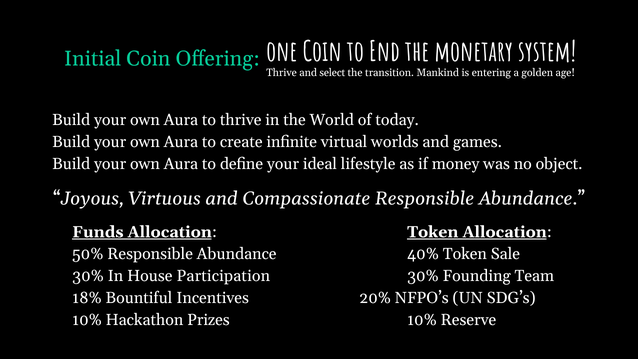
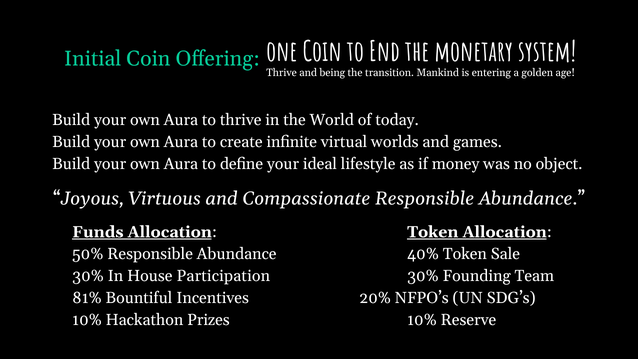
select: select -> being
18%: 18% -> 81%
